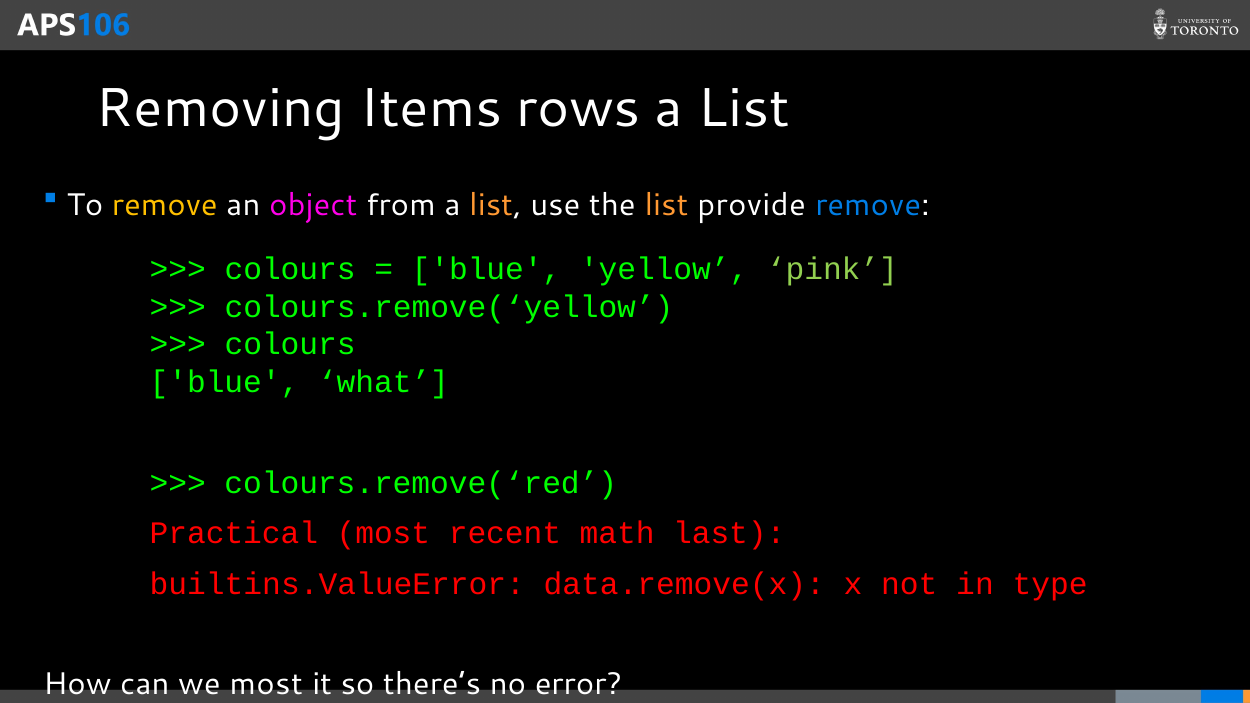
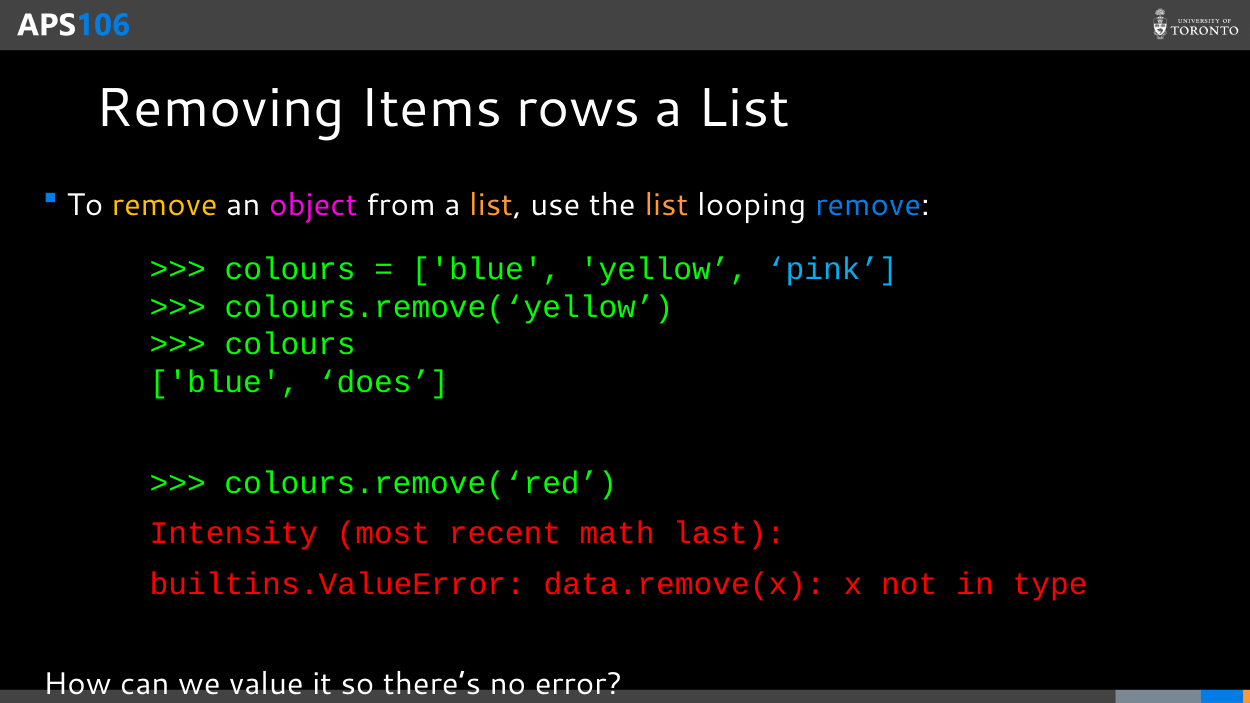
provide: provide -> looping
pink colour: light green -> light blue
what: what -> does
Practical: Practical -> Intensity
we most: most -> value
